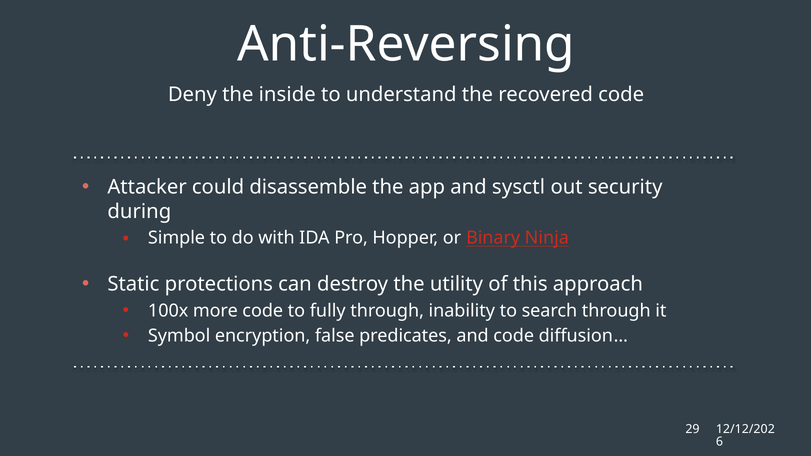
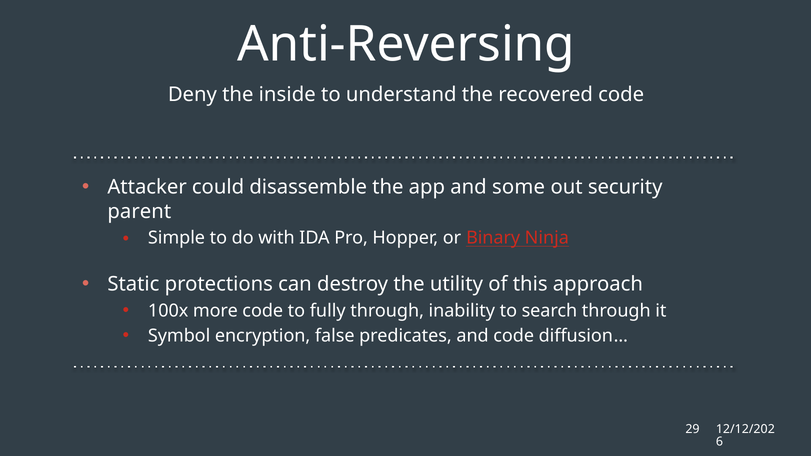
sysctl: sysctl -> some
during: during -> parent
